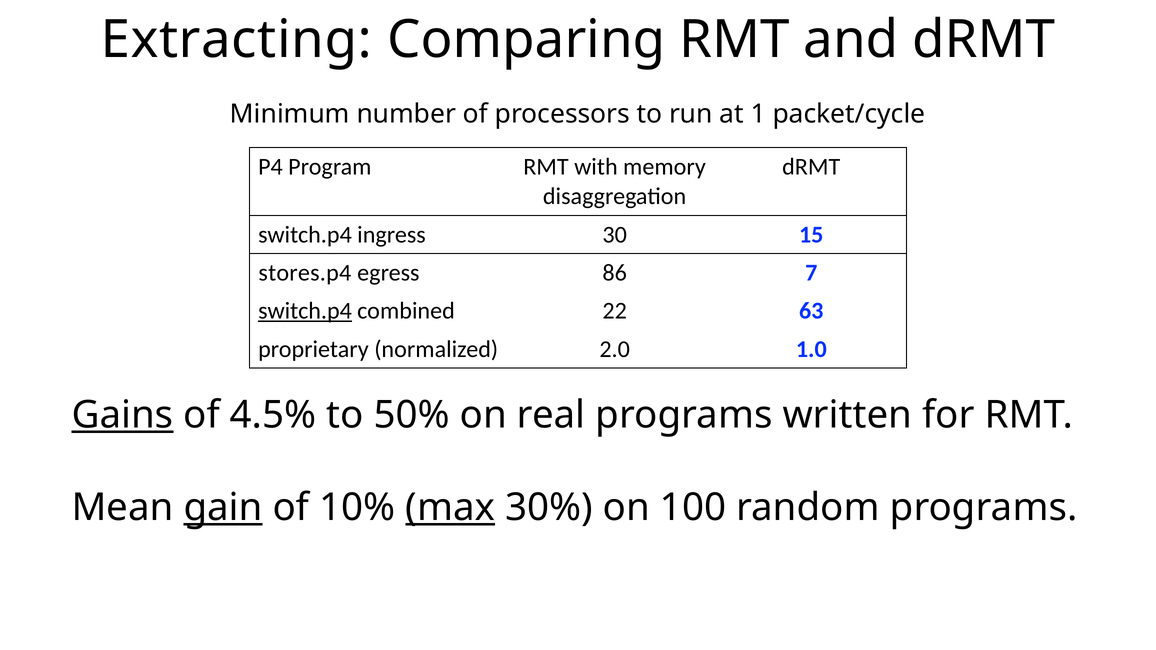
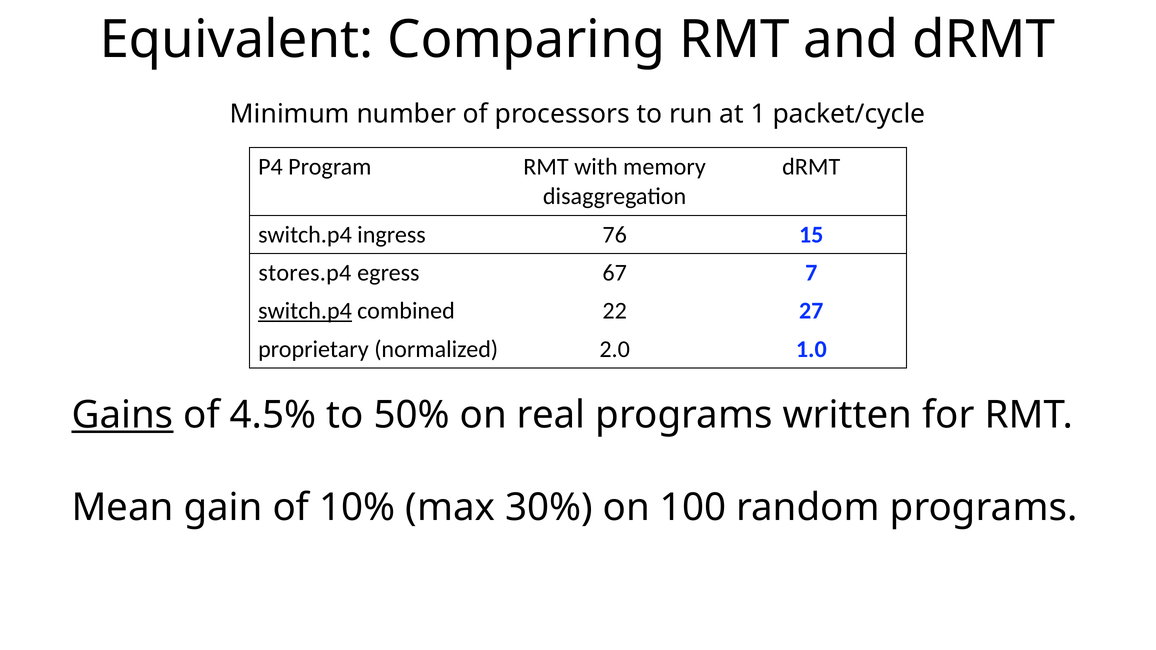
Extracting: Extracting -> Equivalent
30: 30 -> 76
86: 86 -> 67
63: 63 -> 27
gain underline: present -> none
max underline: present -> none
